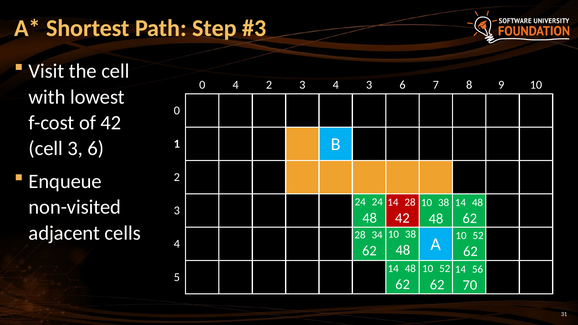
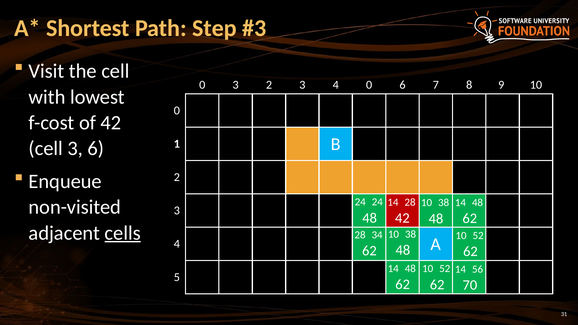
0 4: 4 -> 3
4 3: 3 -> 0
cells underline: none -> present
